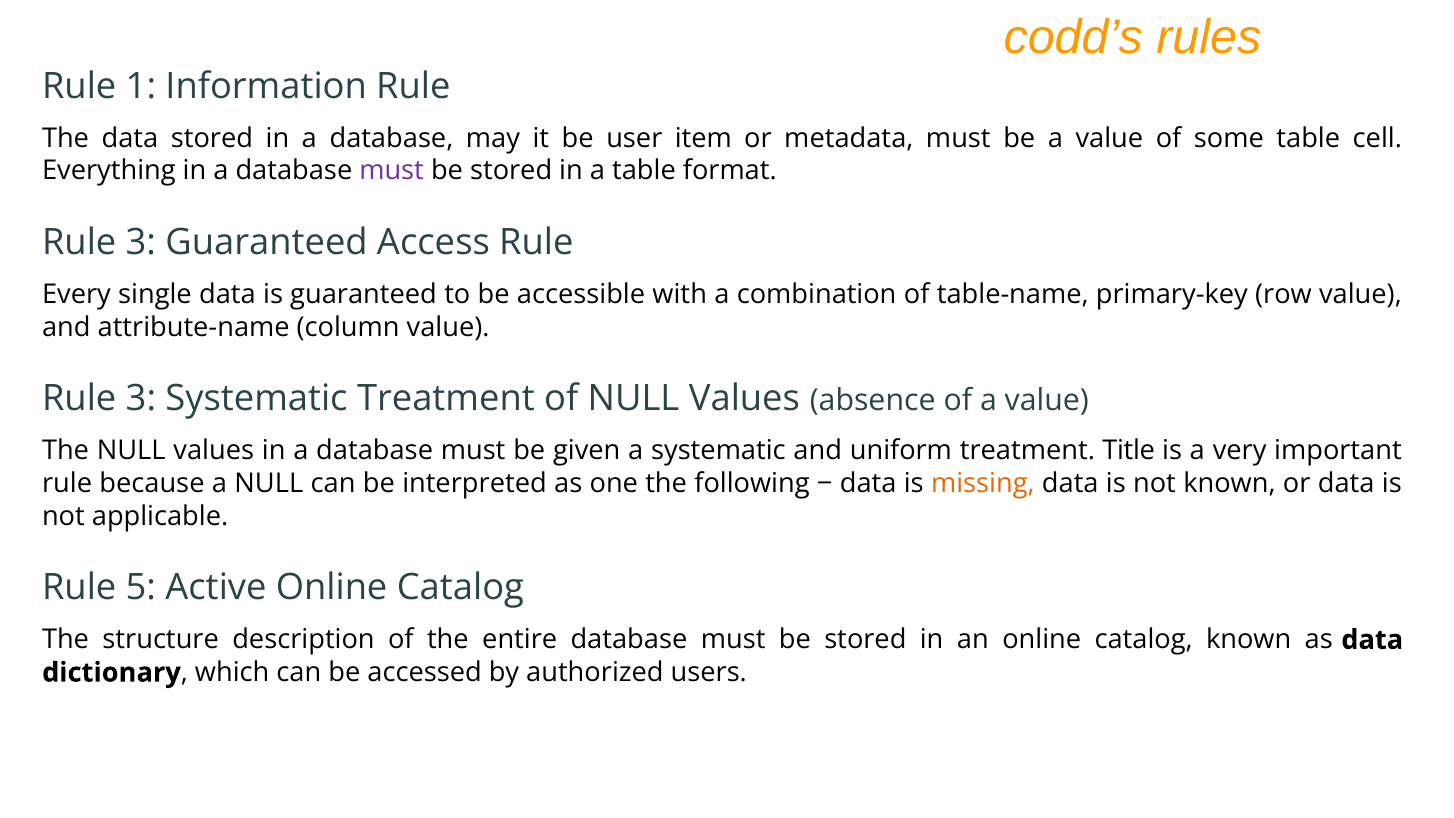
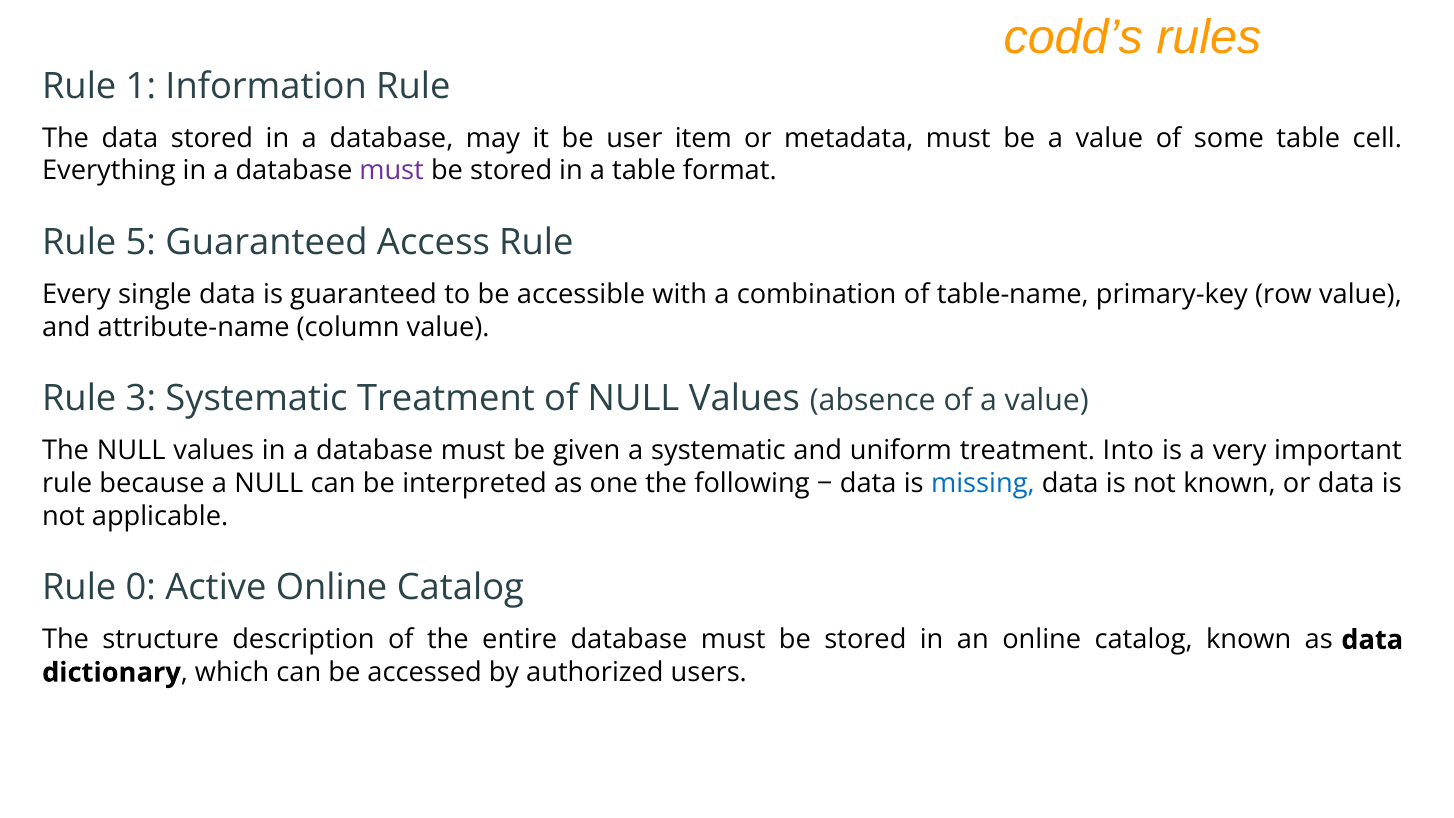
3 at (141, 242): 3 -> 5
Title: Title -> Into
missing colour: orange -> blue
5: 5 -> 0
